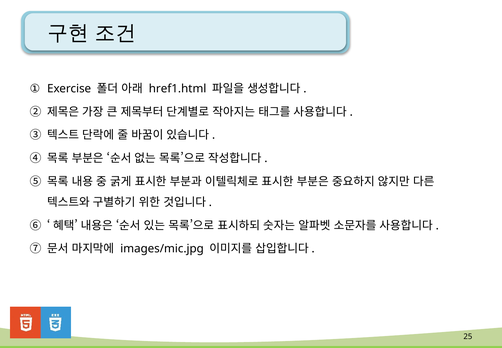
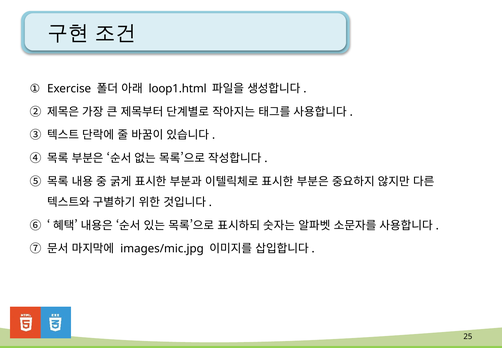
href1.html: href1.html -> loop1.html
